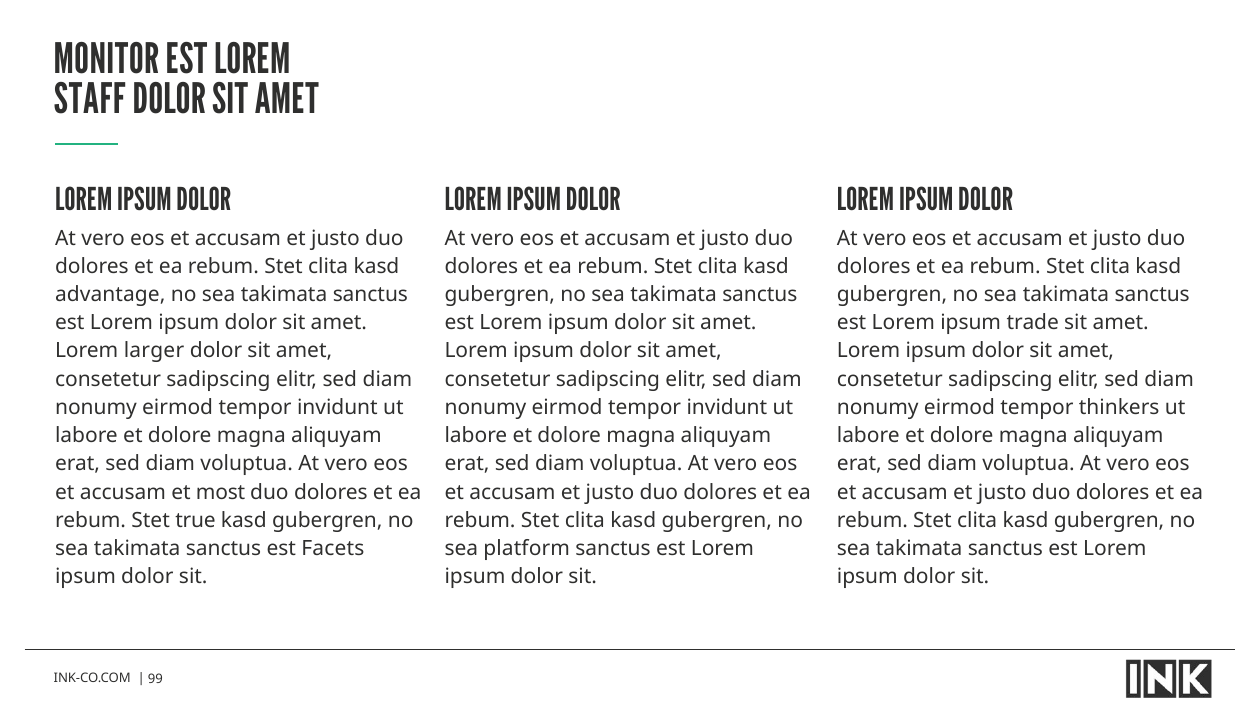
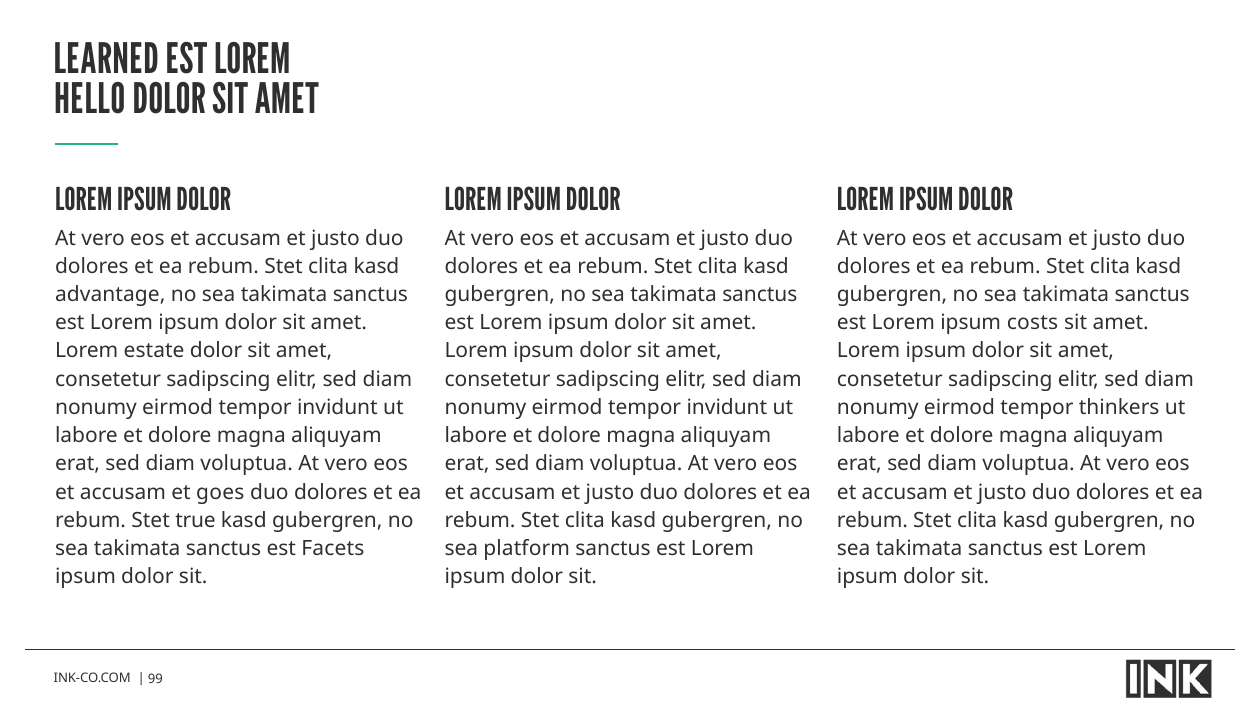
MONITOR: MONITOR -> LEARNED
STAFF: STAFF -> HELLO
trade: trade -> costs
larger: larger -> estate
most: most -> goes
